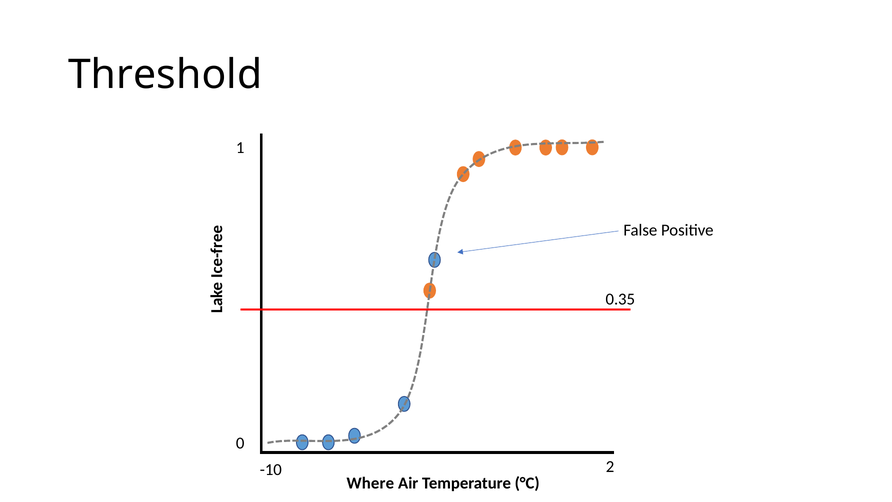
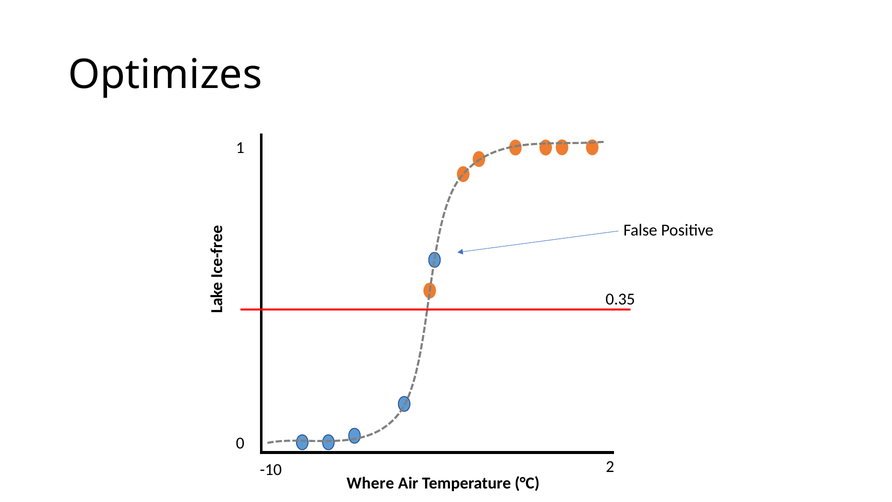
Threshold: Threshold -> Optimizes
